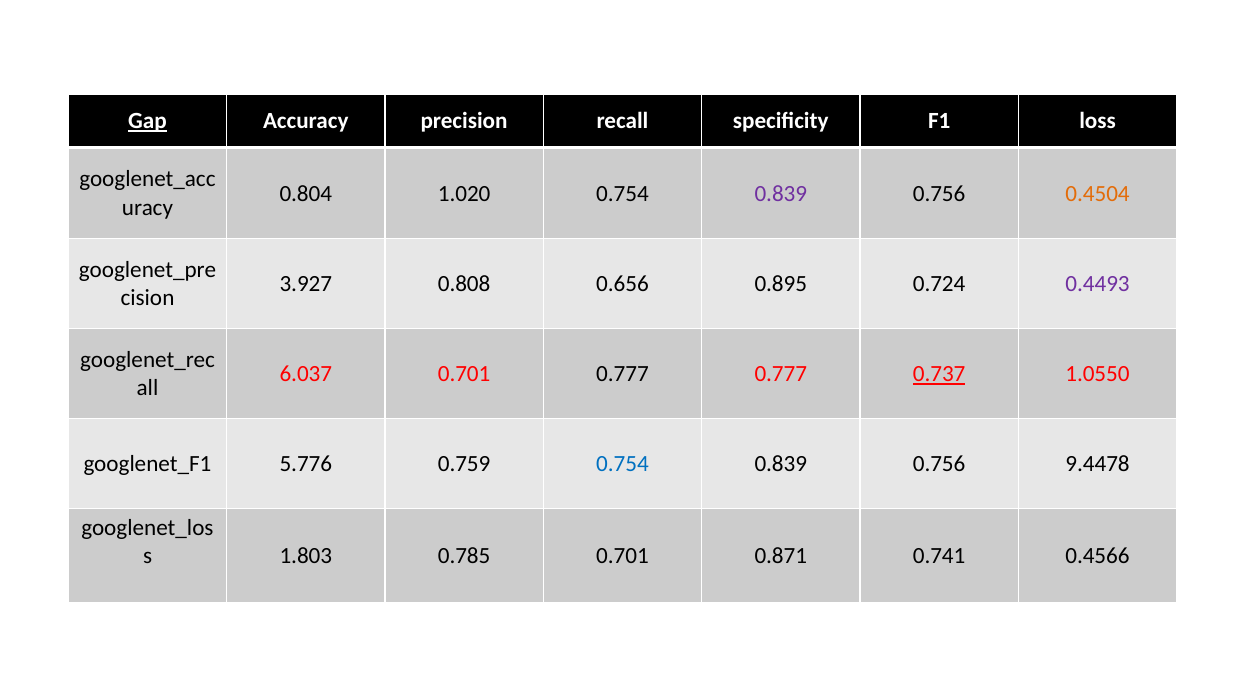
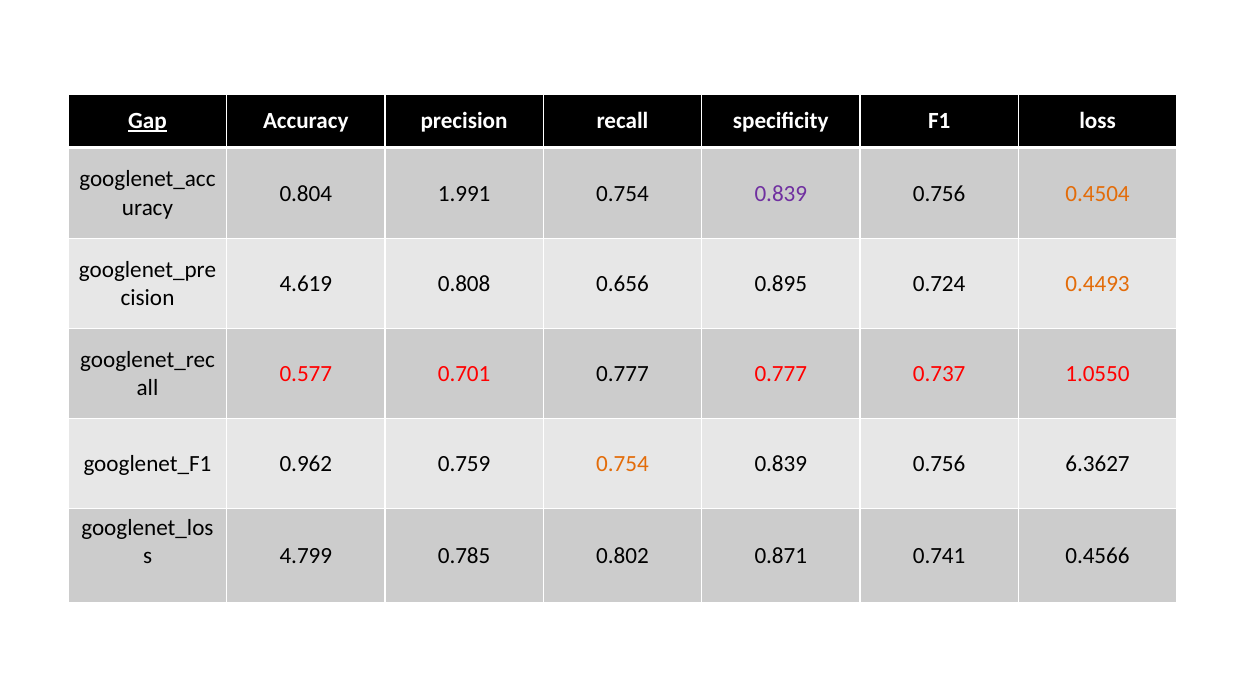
1.020: 1.020 -> 1.991
3.927: 3.927 -> 4.619
0.4493 colour: purple -> orange
6.037: 6.037 -> 0.577
0.737 underline: present -> none
5.776: 5.776 -> 0.962
0.754 at (622, 464) colour: blue -> orange
9.4478: 9.4478 -> 6.3627
1.803: 1.803 -> 4.799
0.785 0.701: 0.701 -> 0.802
